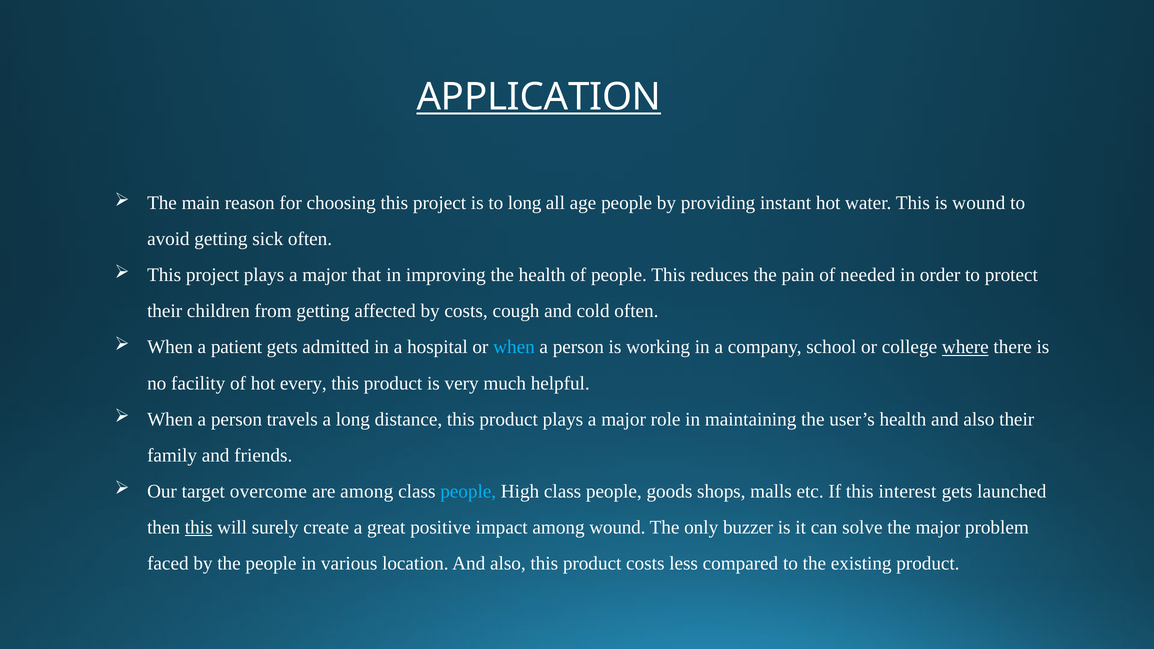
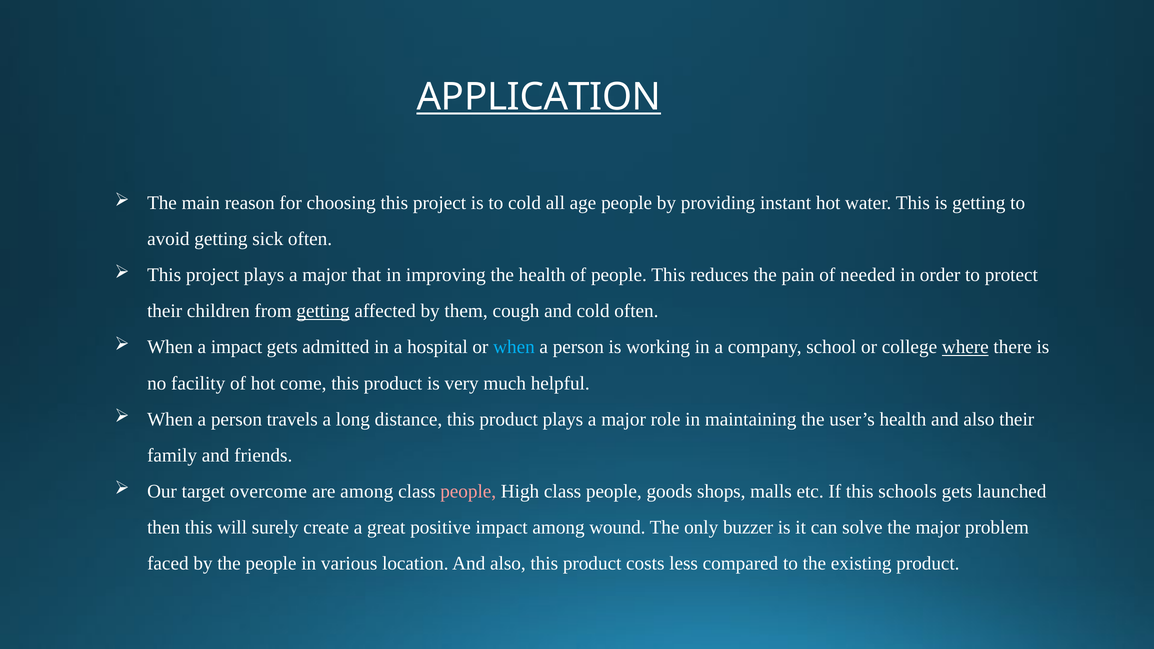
to long: long -> cold
is wound: wound -> getting
getting at (323, 311) underline: none -> present
by costs: costs -> them
a patient: patient -> impact
every: every -> come
people at (468, 491) colour: light blue -> pink
interest: interest -> schools
this at (199, 527) underline: present -> none
